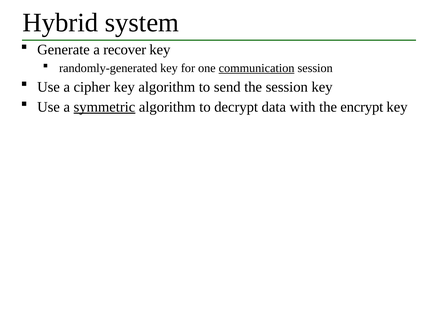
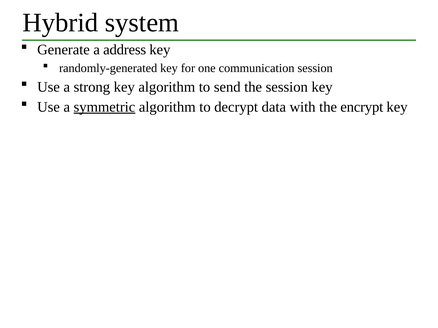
recover: recover -> address
communication underline: present -> none
cipher: cipher -> strong
